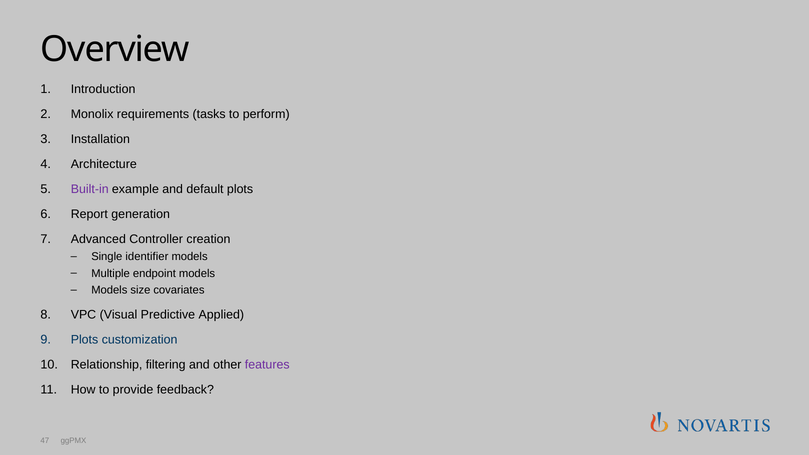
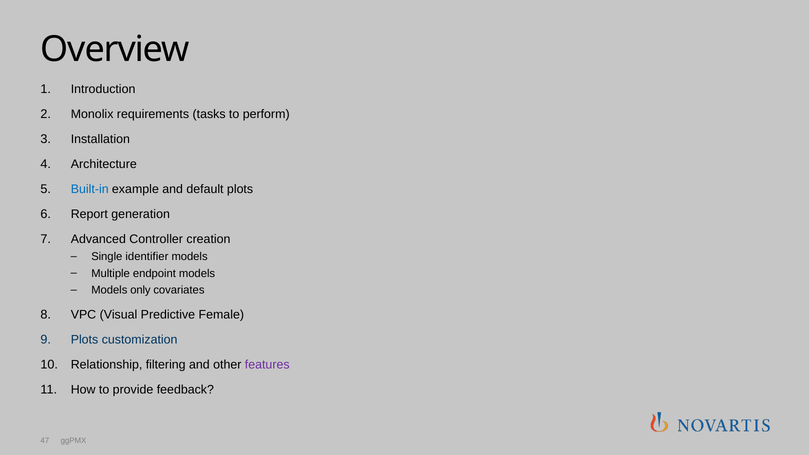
Built-in colour: purple -> blue
size: size -> only
Applied: Applied -> Female
